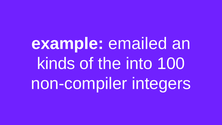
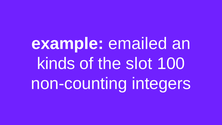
into: into -> slot
non-compiler: non-compiler -> non-counting
